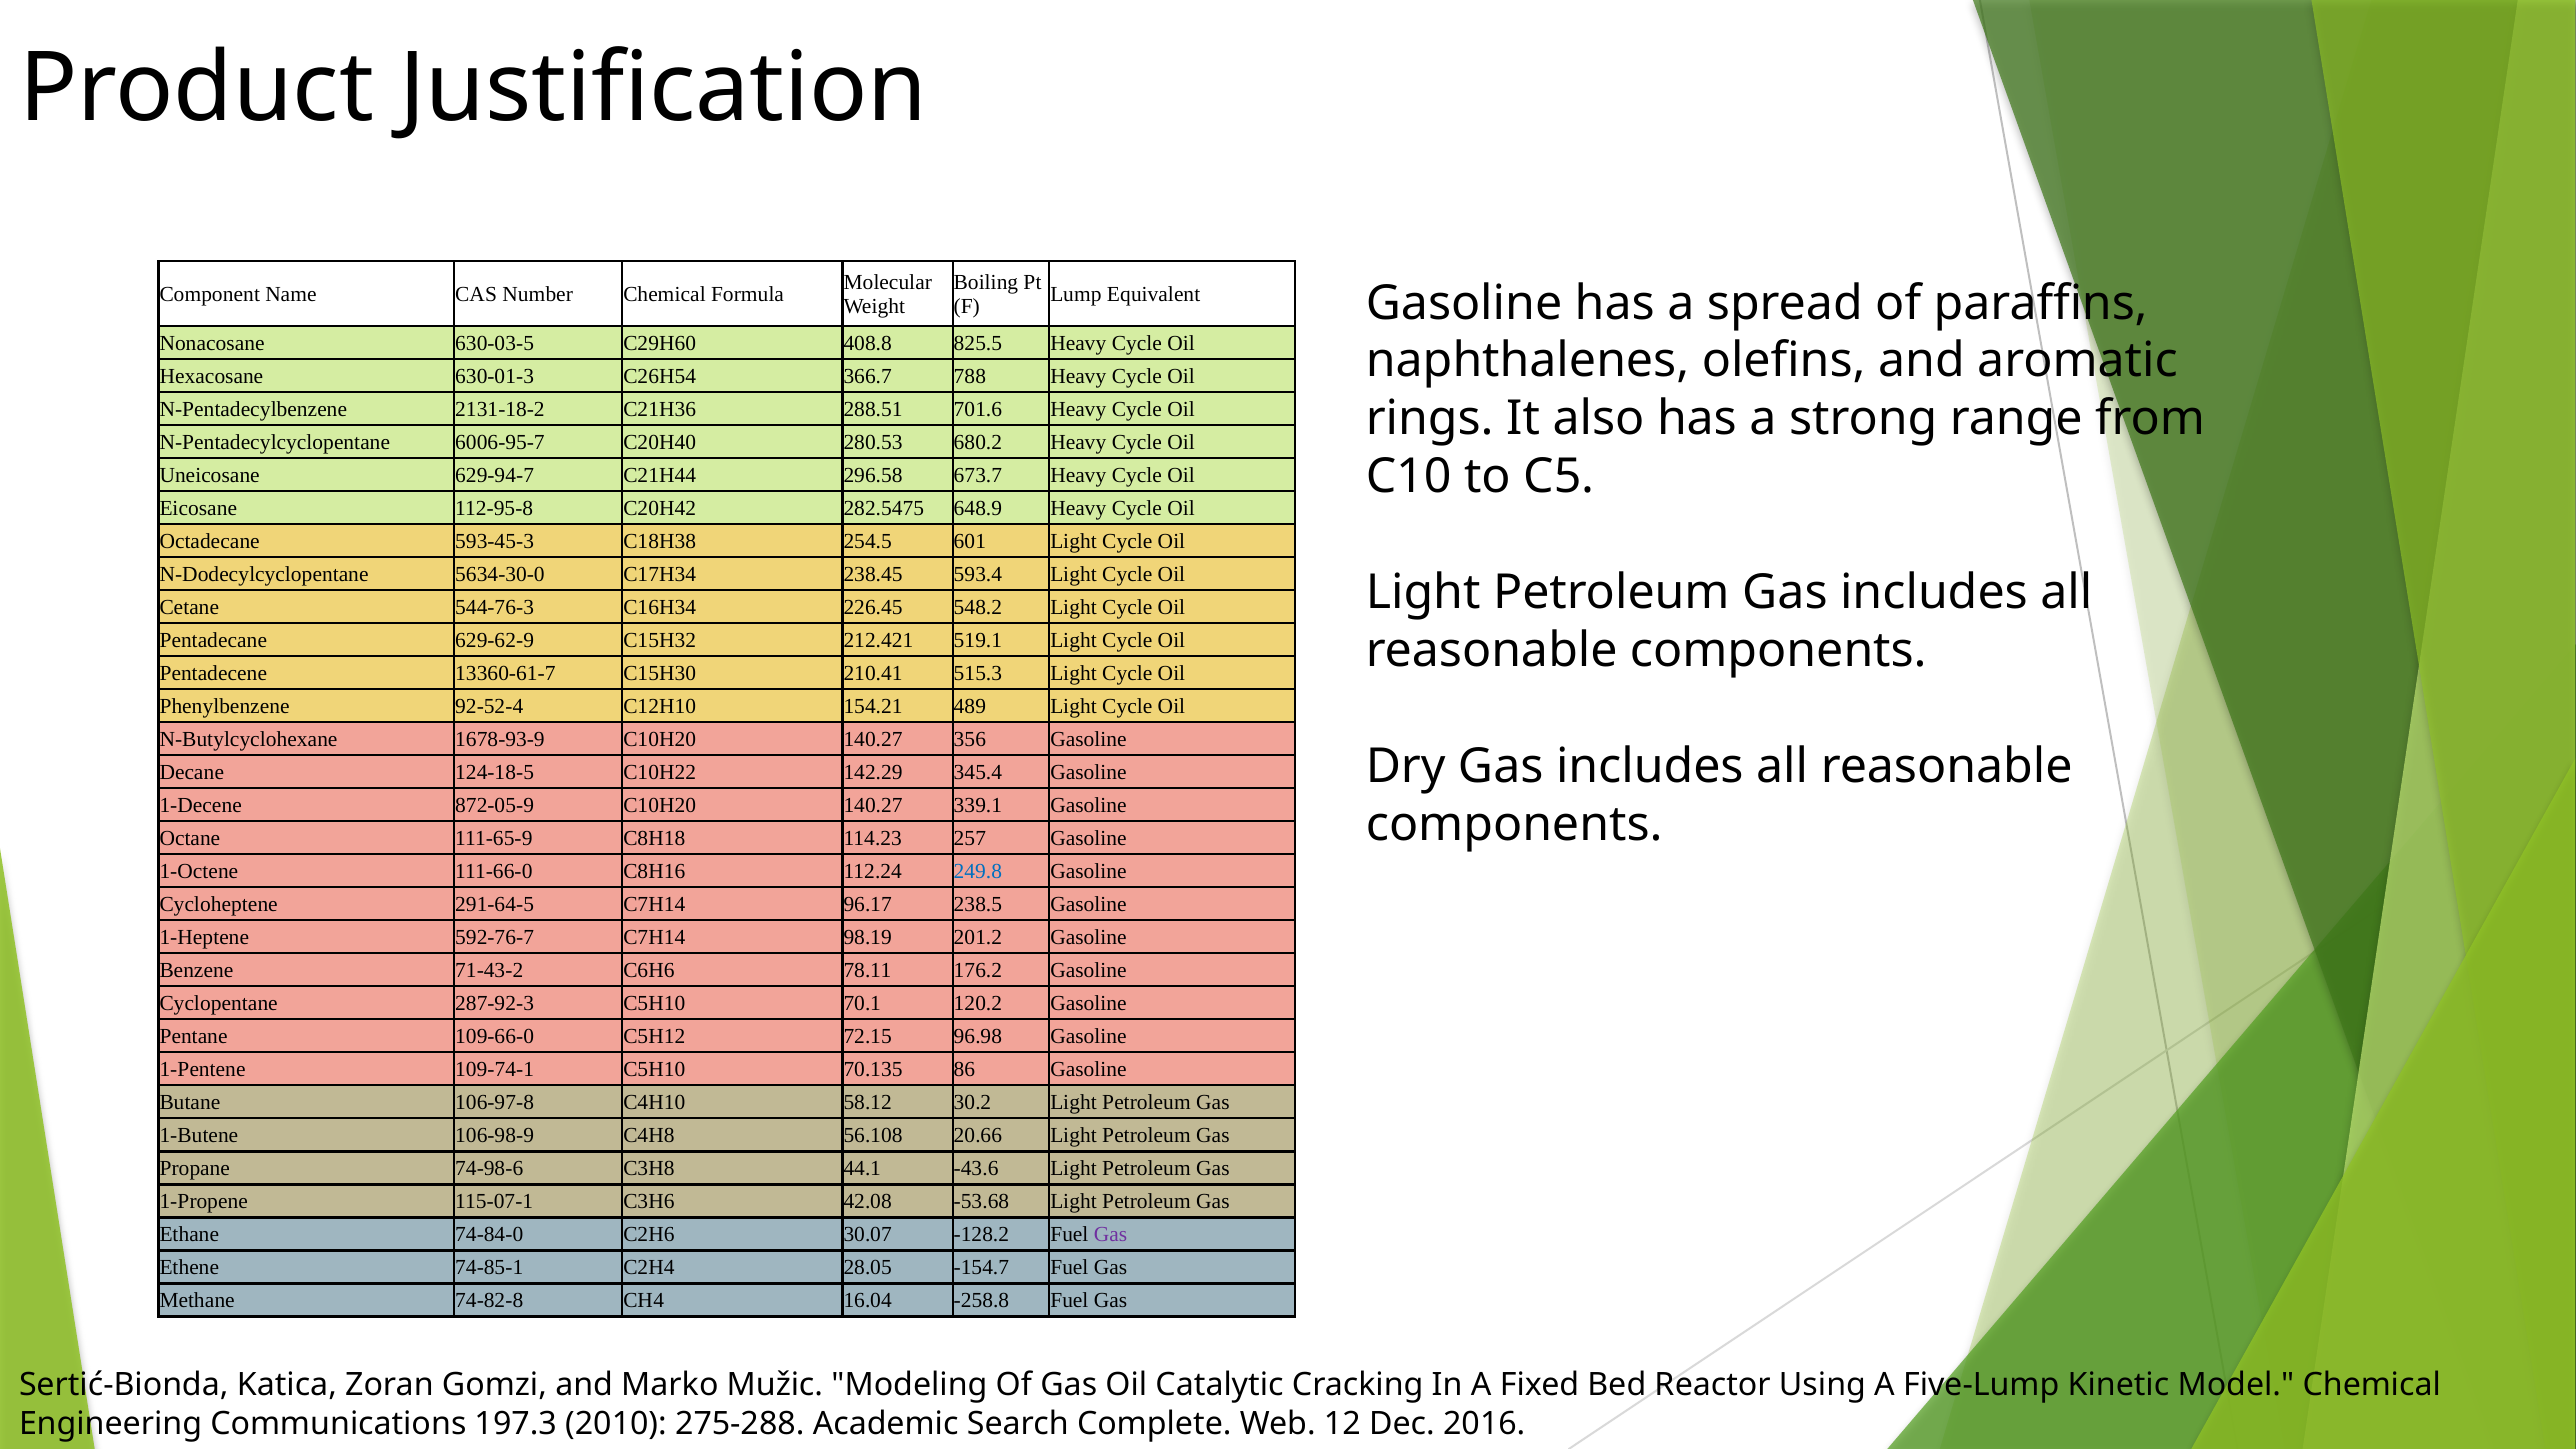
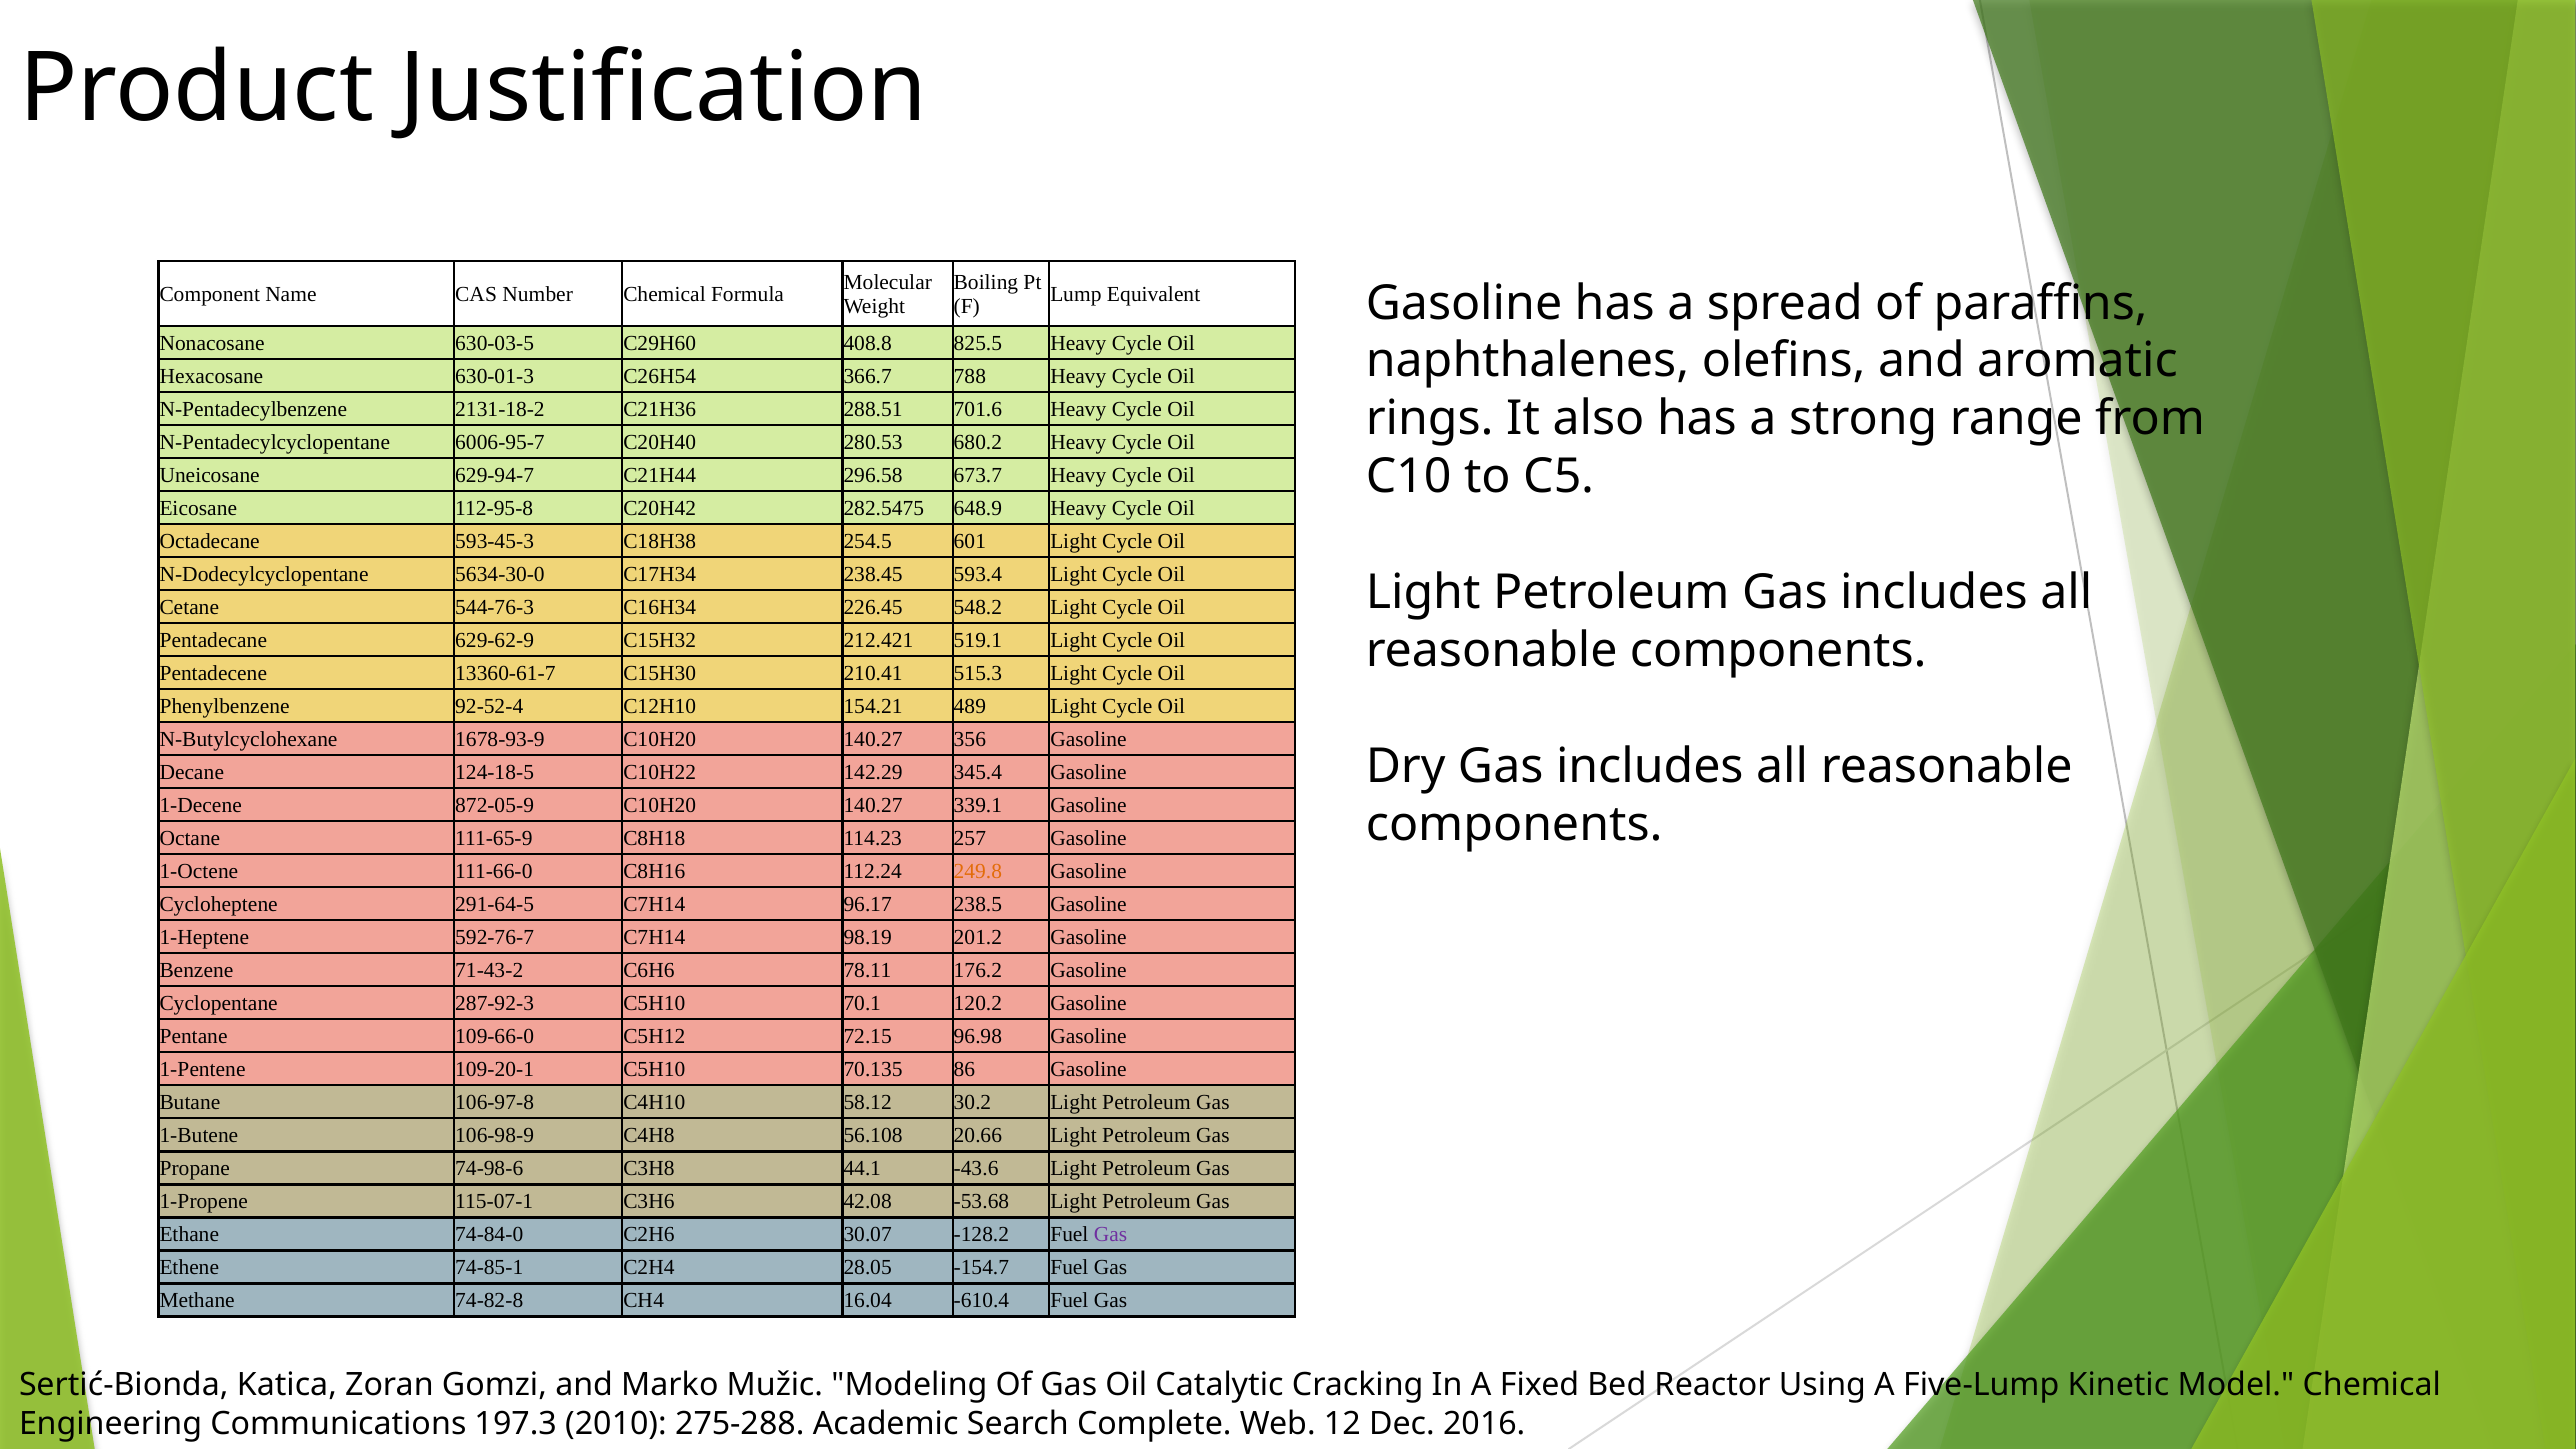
249.8 colour: blue -> orange
109-74-1: 109-74-1 -> 109-20-1
-258.8: -258.8 -> -610.4
